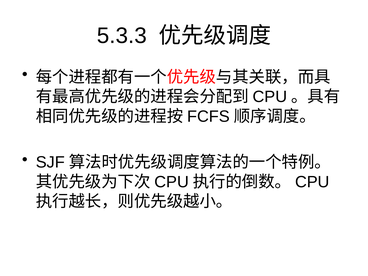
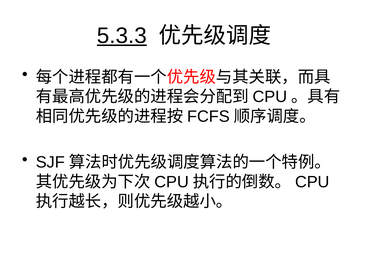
5.3.3 underline: none -> present
